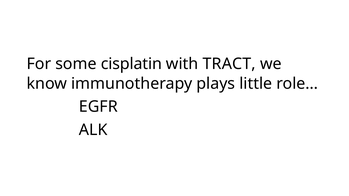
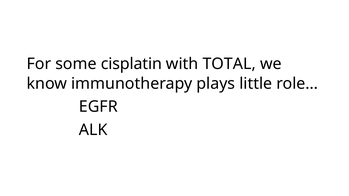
TRACT: TRACT -> TOTAL
